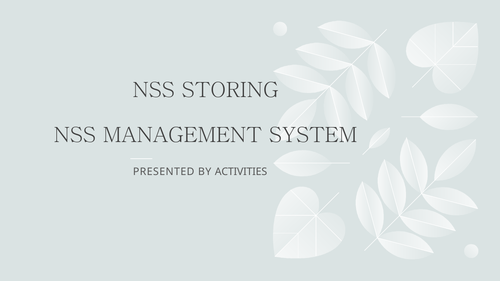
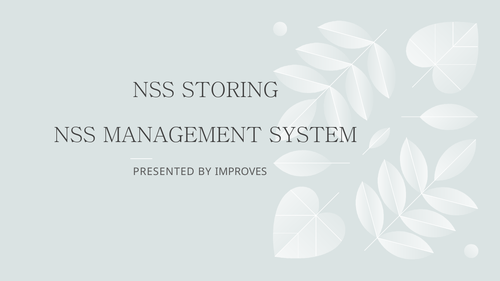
ACTIVITIES: ACTIVITIES -> IMPROVES
